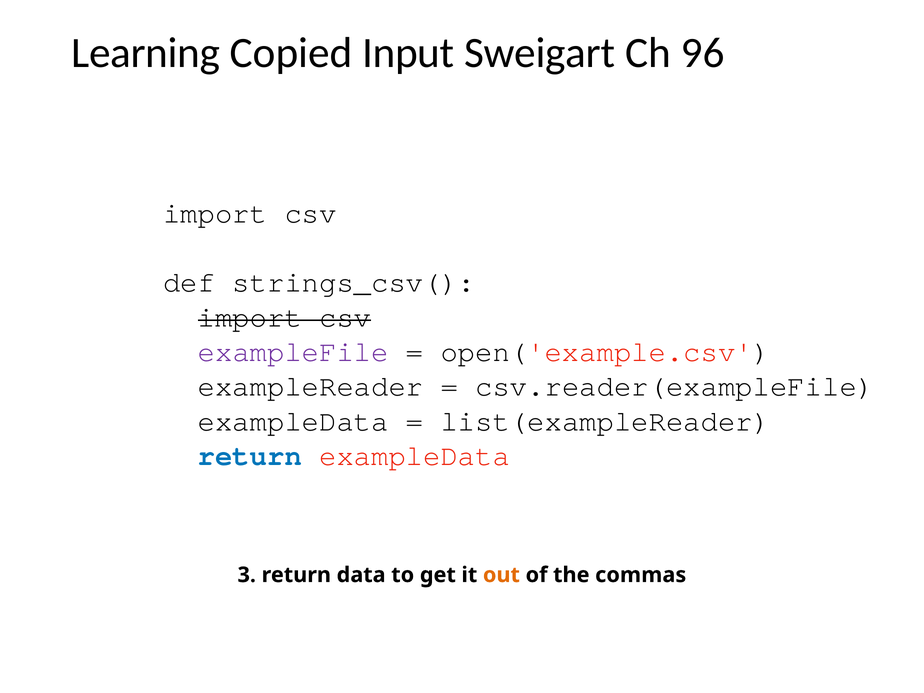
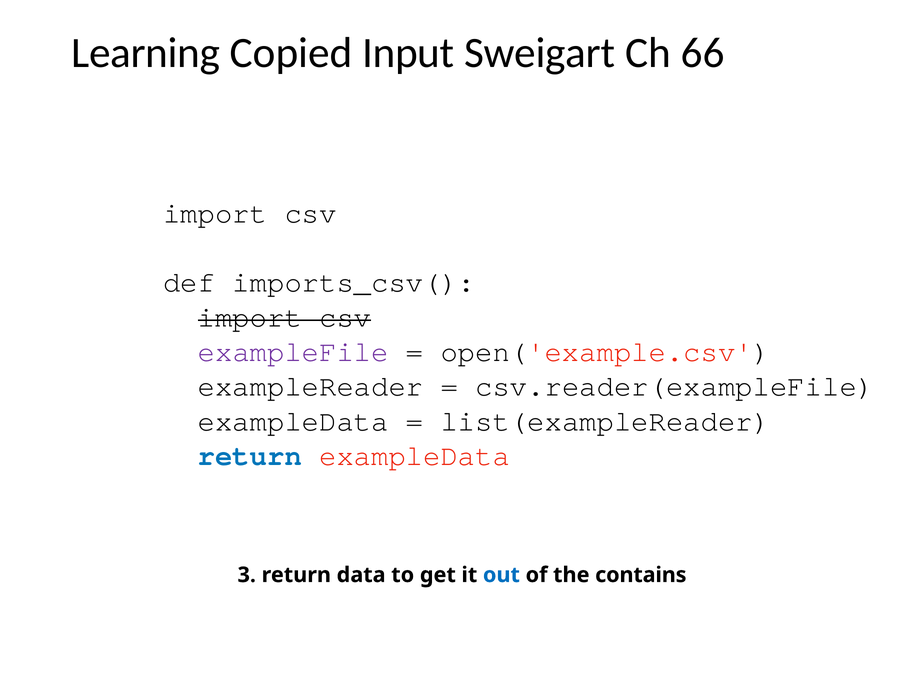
96: 96 -> 66
strings_csv(: strings_csv( -> imports_csv(
out colour: orange -> blue
commas: commas -> contains
